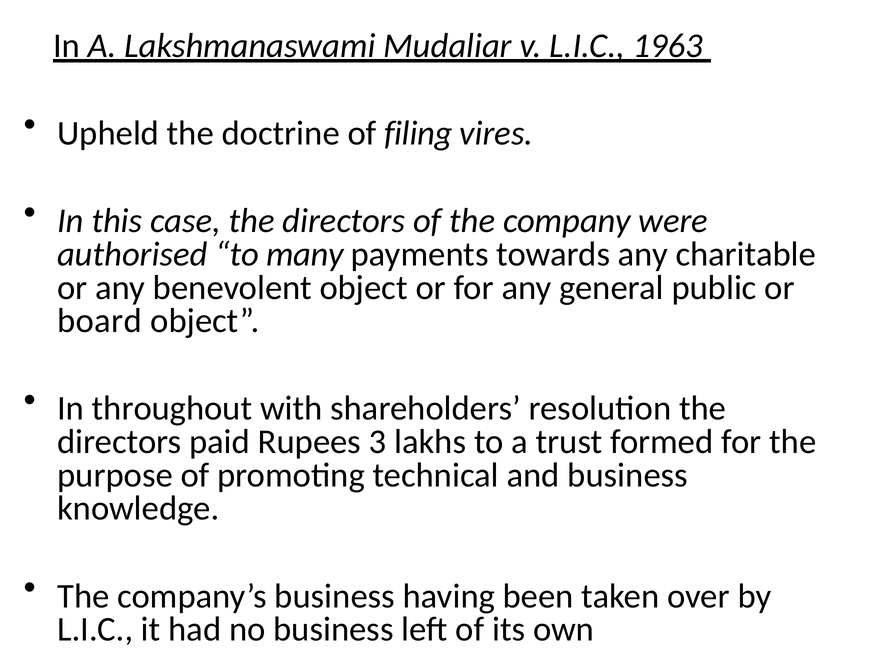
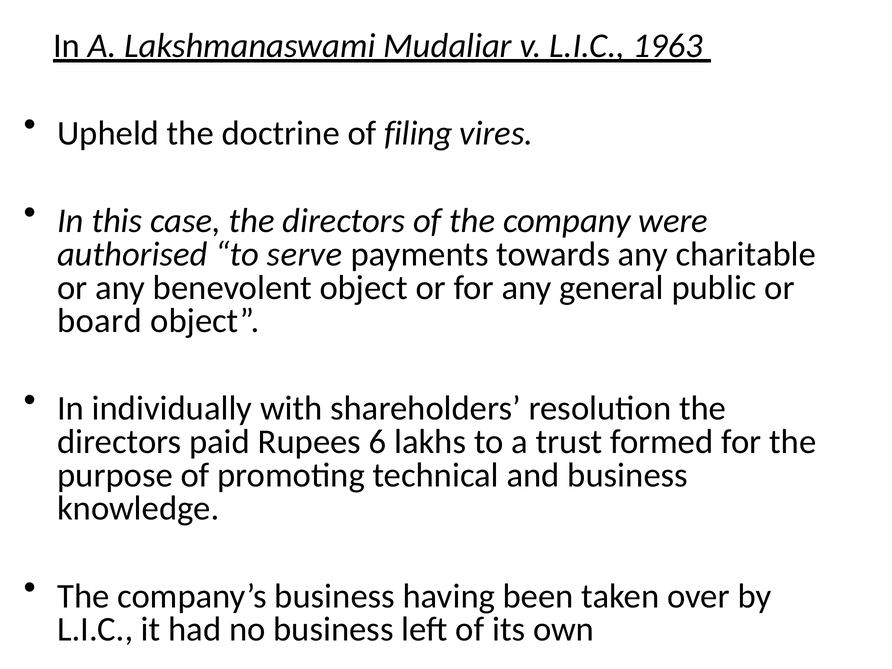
many: many -> serve
throughout: throughout -> individually
3: 3 -> 6
